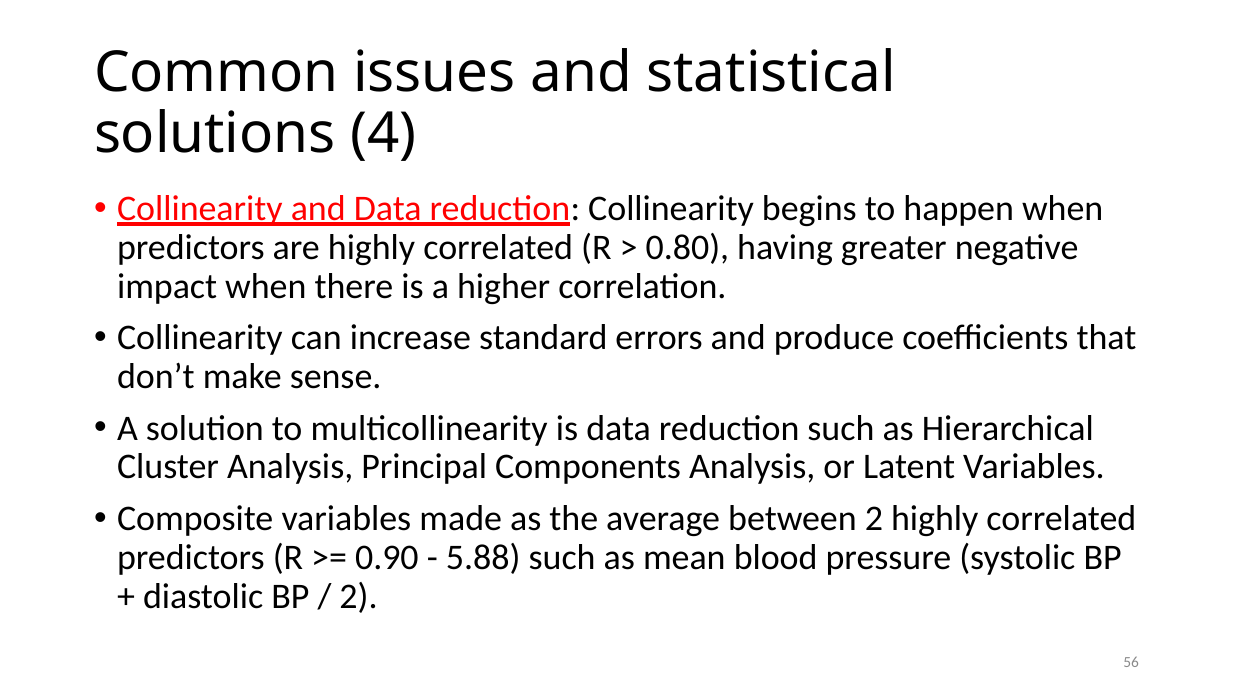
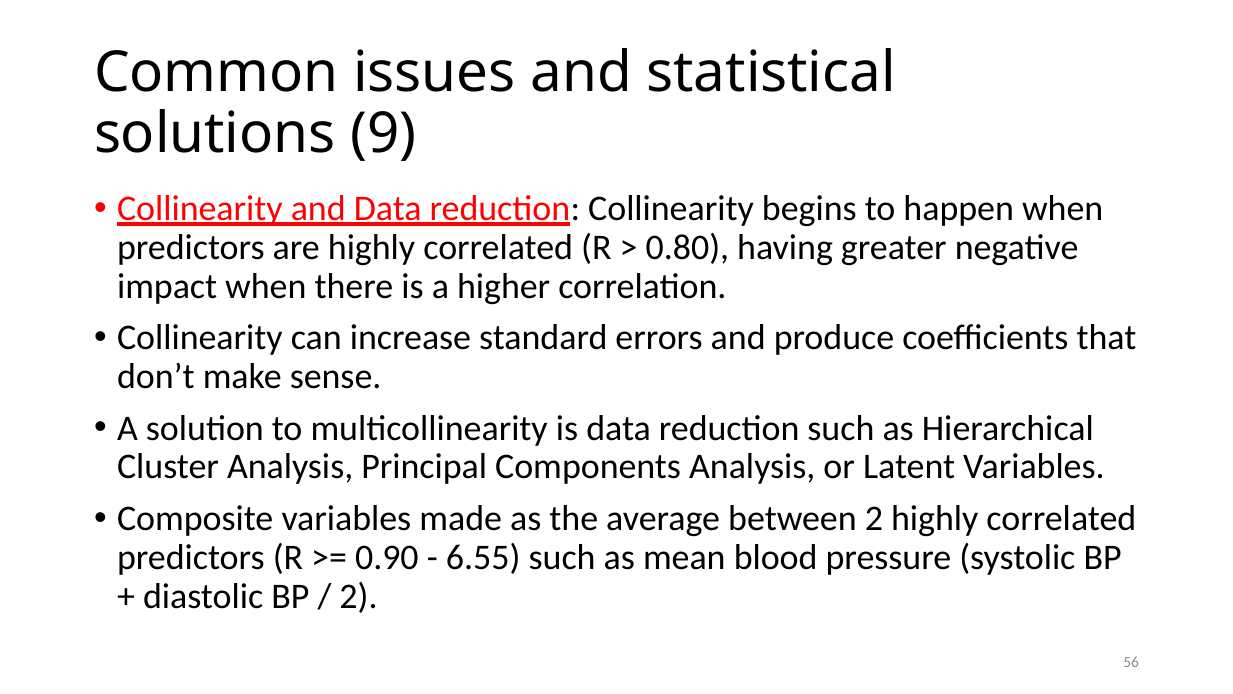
4: 4 -> 9
5.88: 5.88 -> 6.55
